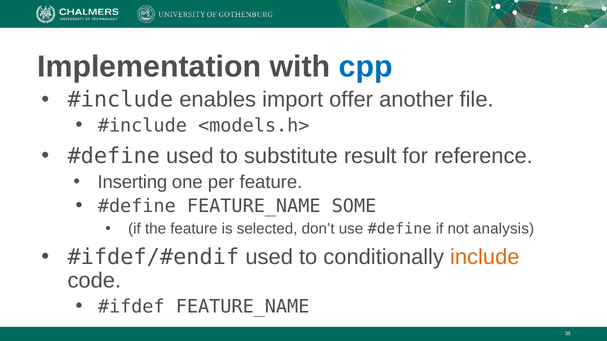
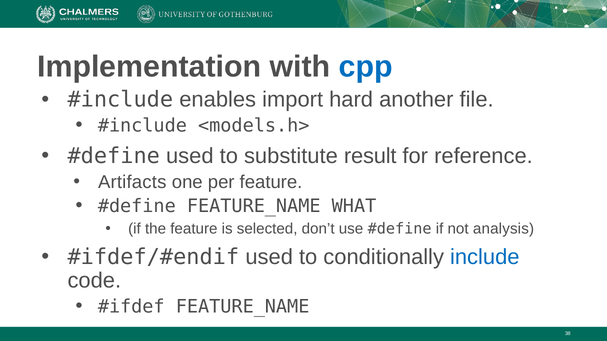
offer: offer -> hard
Inserting: Inserting -> Artifacts
SOME: SOME -> WHAT
include colour: orange -> blue
